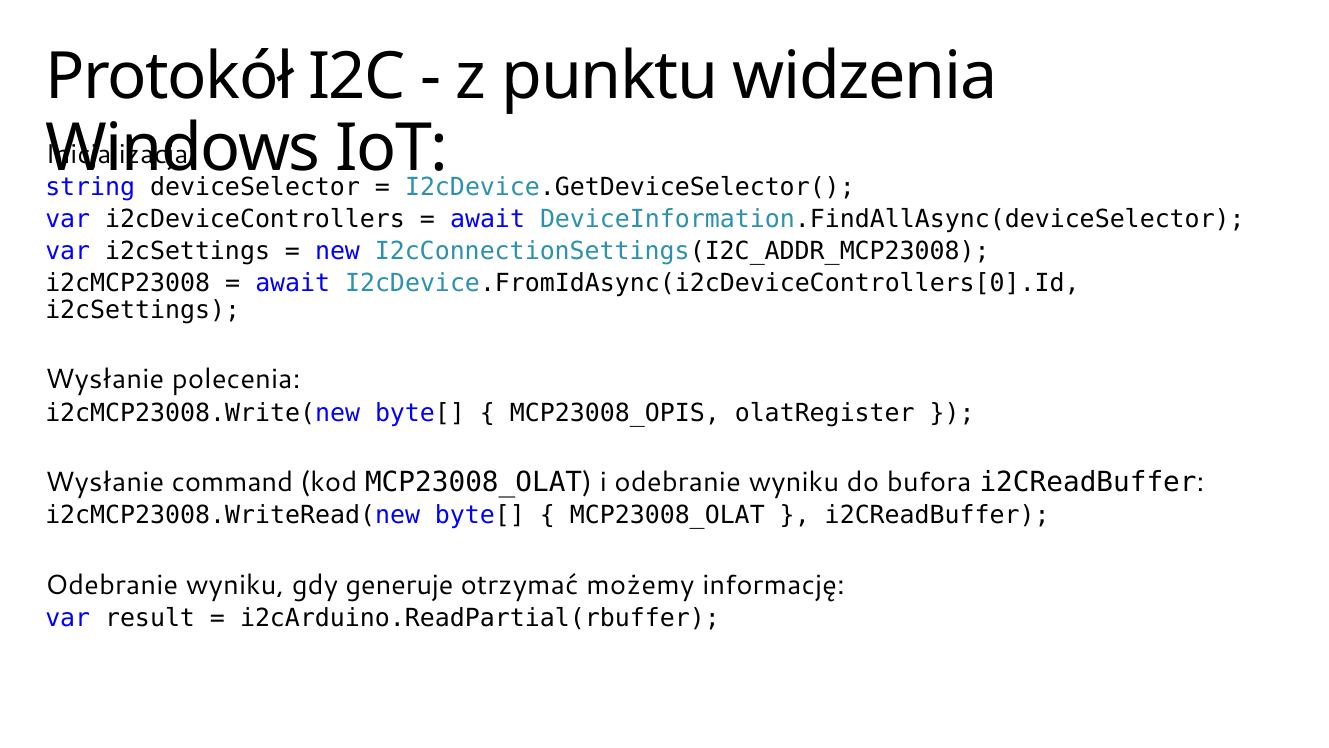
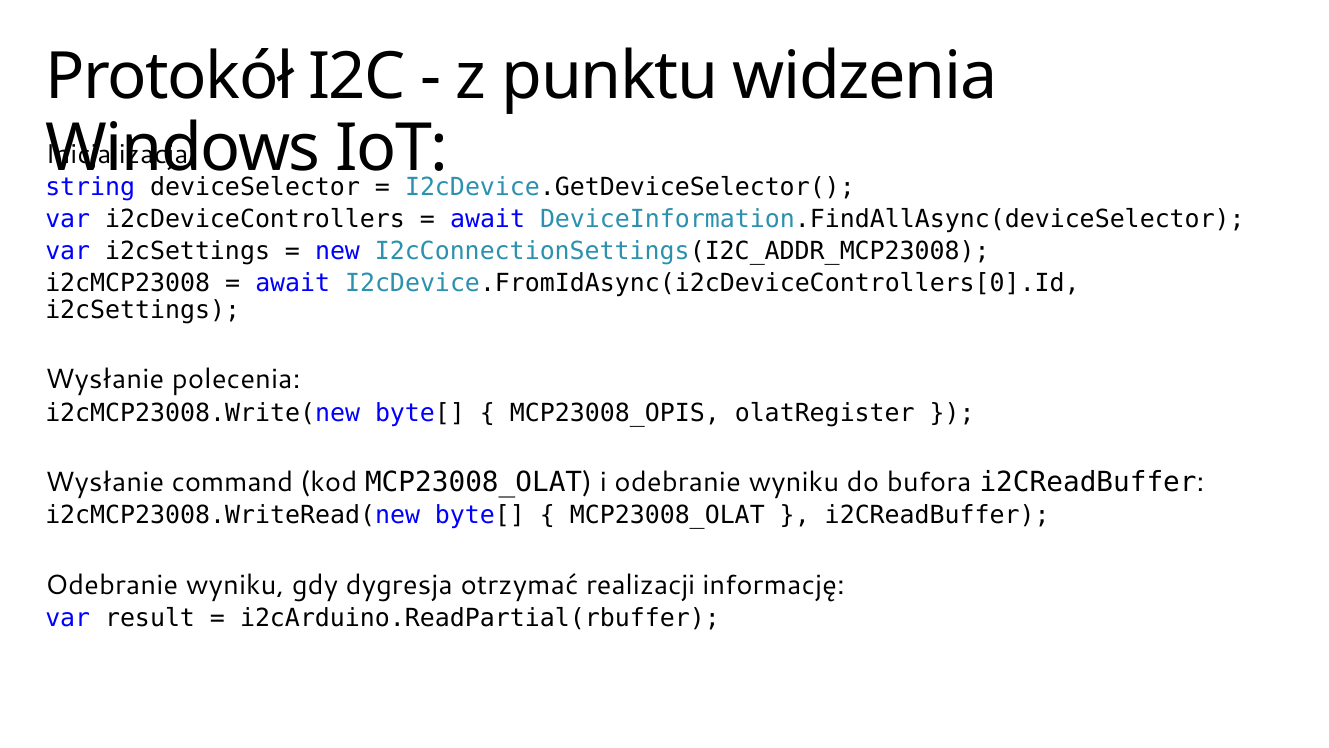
generuje: generuje -> dygresja
możemy: możemy -> realizacji
